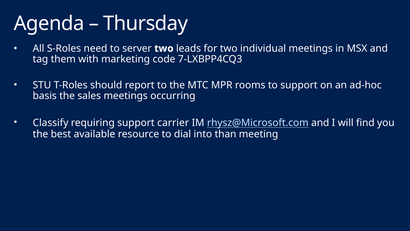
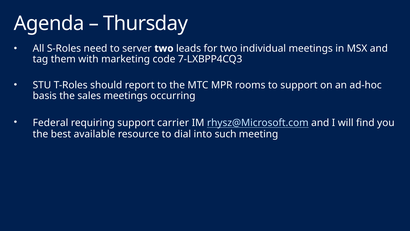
Classify: Classify -> Federal
than: than -> such
